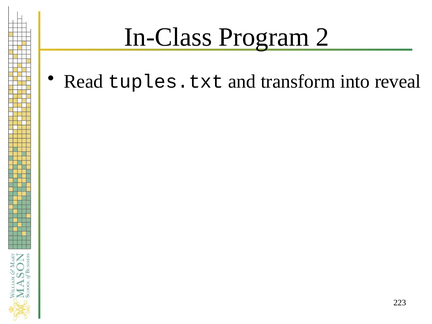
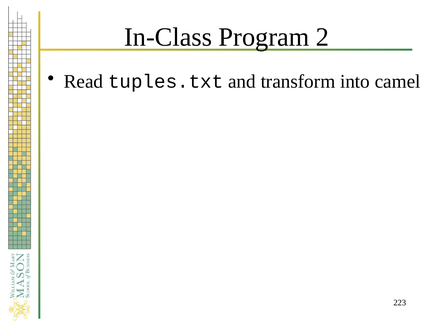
reveal: reveal -> camel
